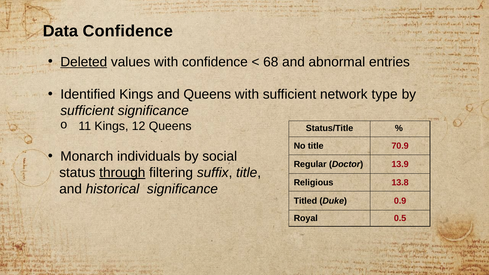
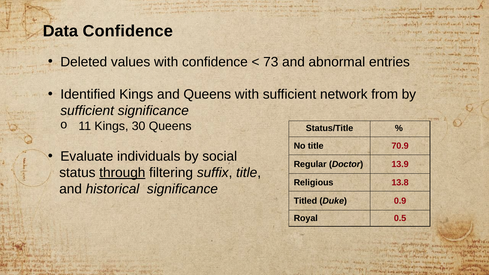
Deleted underline: present -> none
68: 68 -> 73
type: type -> from
12: 12 -> 30
Monarch: Monarch -> Evaluate
